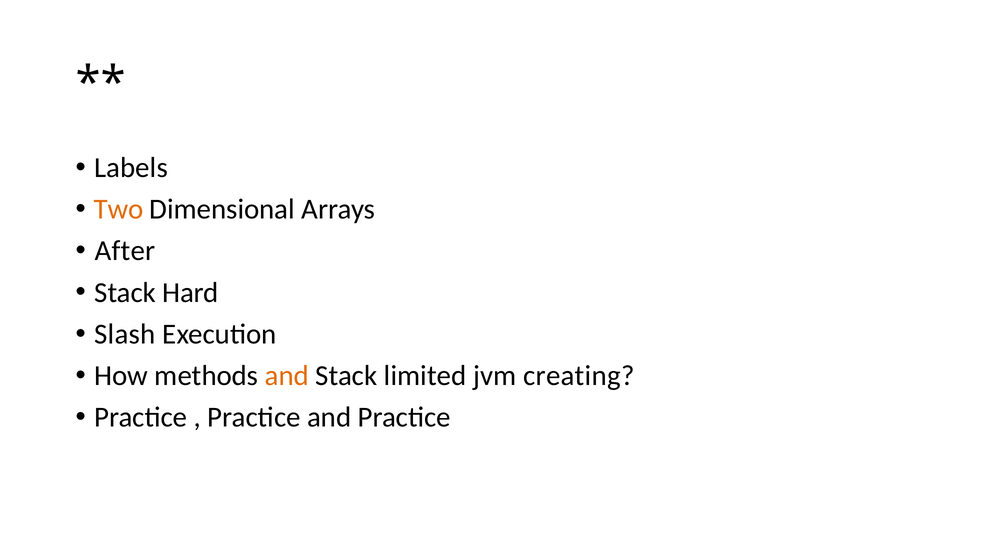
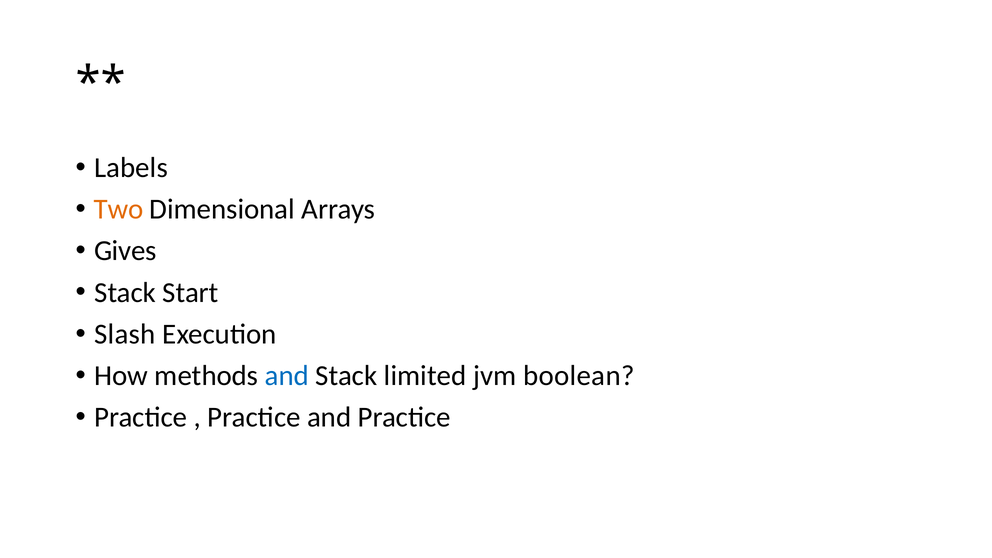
After: After -> Gives
Hard: Hard -> Start
and at (287, 376) colour: orange -> blue
creating: creating -> boolean
